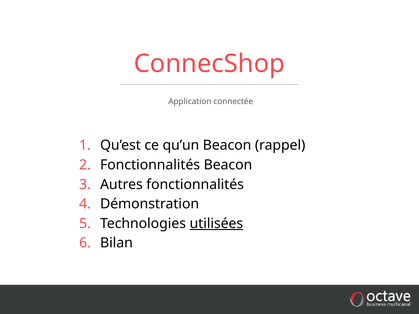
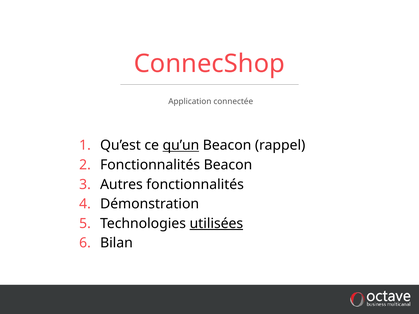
qu’un underline: none -> present
